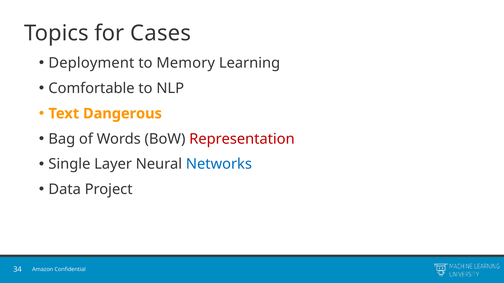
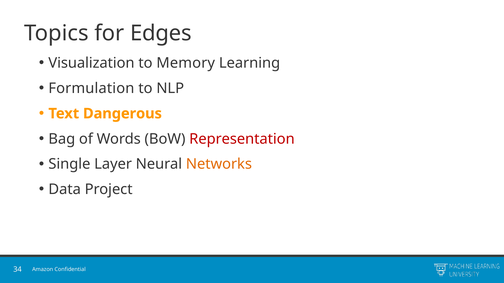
Cases: Cases -> Edges
Deployment: Deployment -> Visualization
Comfortable: Comfortable -> Formulation
Networks colour: blue -> orange
